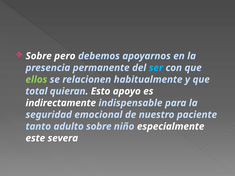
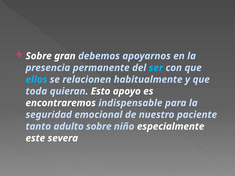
pero: pero -> gran
ellos colour: light green -> light blue
total: total -> toda
indirectamente: indirectamente -> encontraremos
